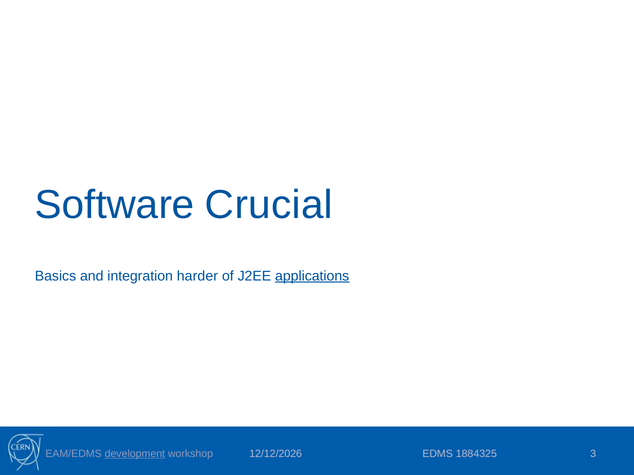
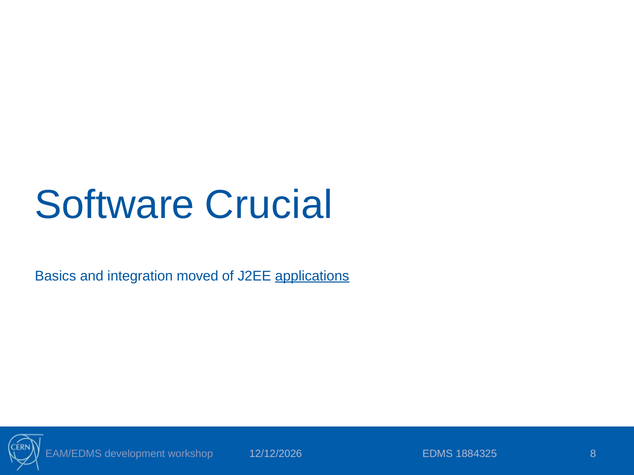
harder: harder -> moved
development underline: present -> none
3: 3 -> 8
